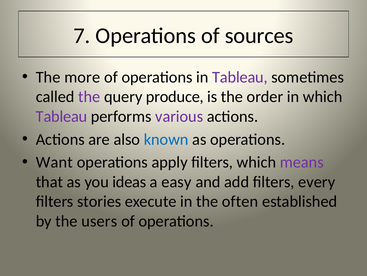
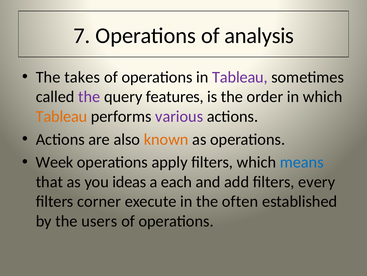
sources: sources -> analysis
more: more -> takes
produce: produce -> features
Tableau at (62, 116) colour: purple -> orange
known colour: blue -> orange
Want: Want -> Week
means colour: purple -> blue
easy: easy -> each
stories: stories -> corner
